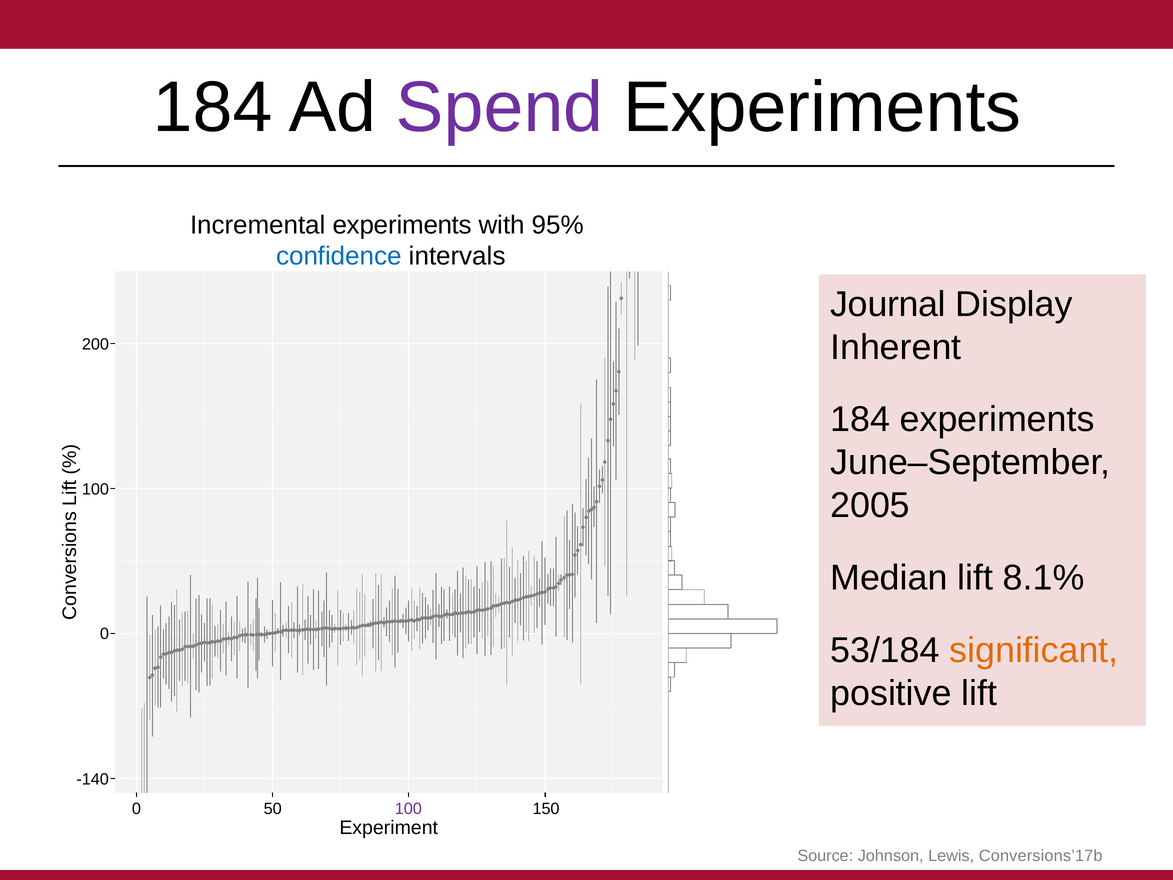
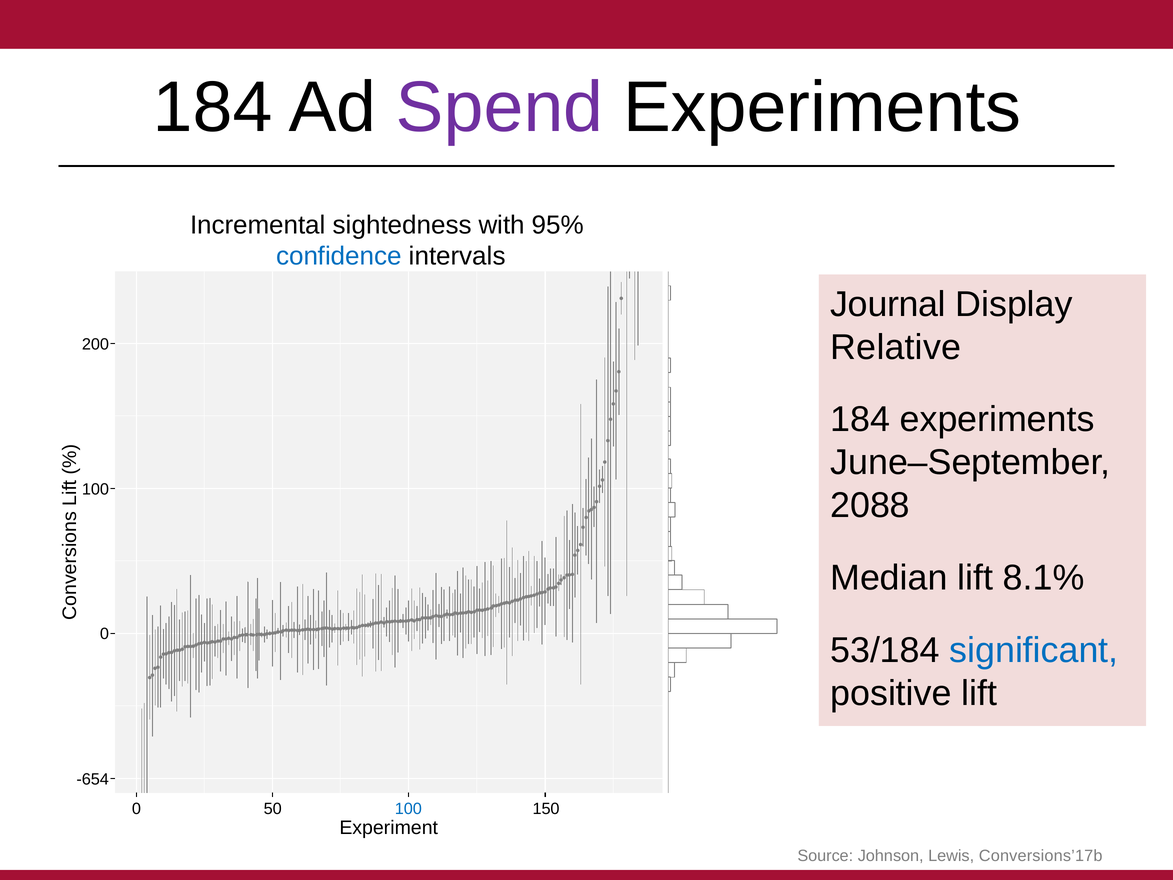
Incremental experiments: experiments -> sightedness
Inherent: Inherent -> Relative
2005: 2005 -> 2088
significant colour: orange -> blue
-140: -140 -> -654
100 at (408, 809) colour: purple -> blue
